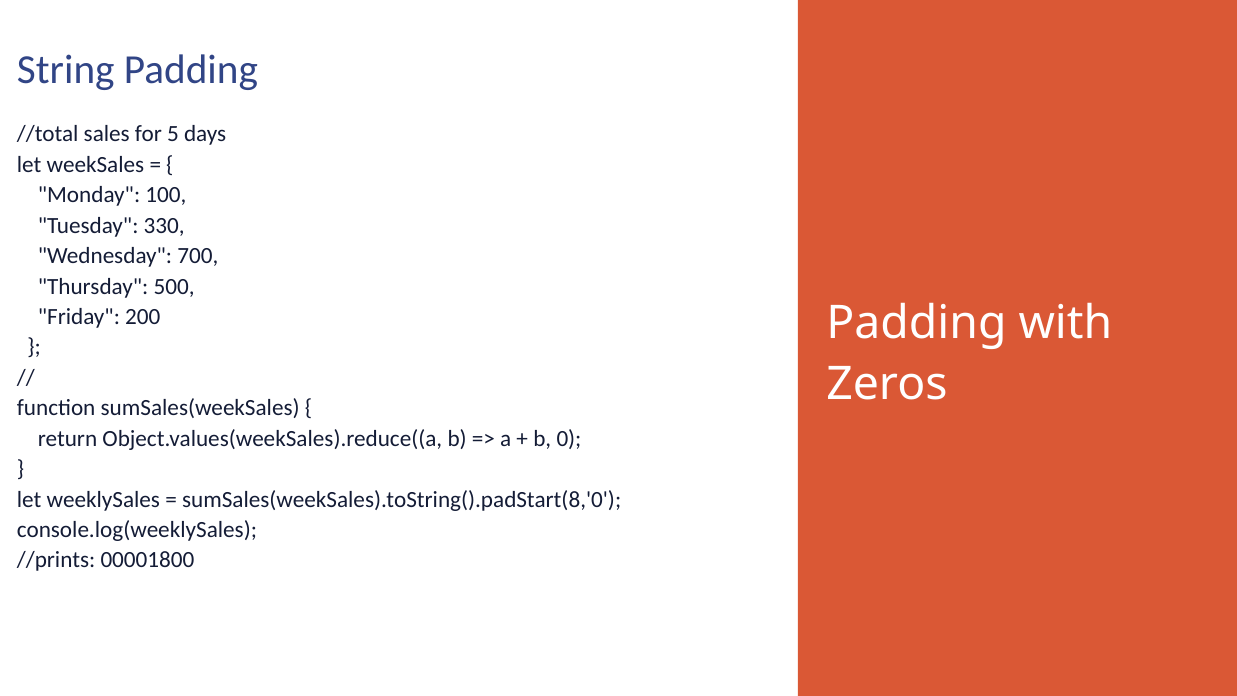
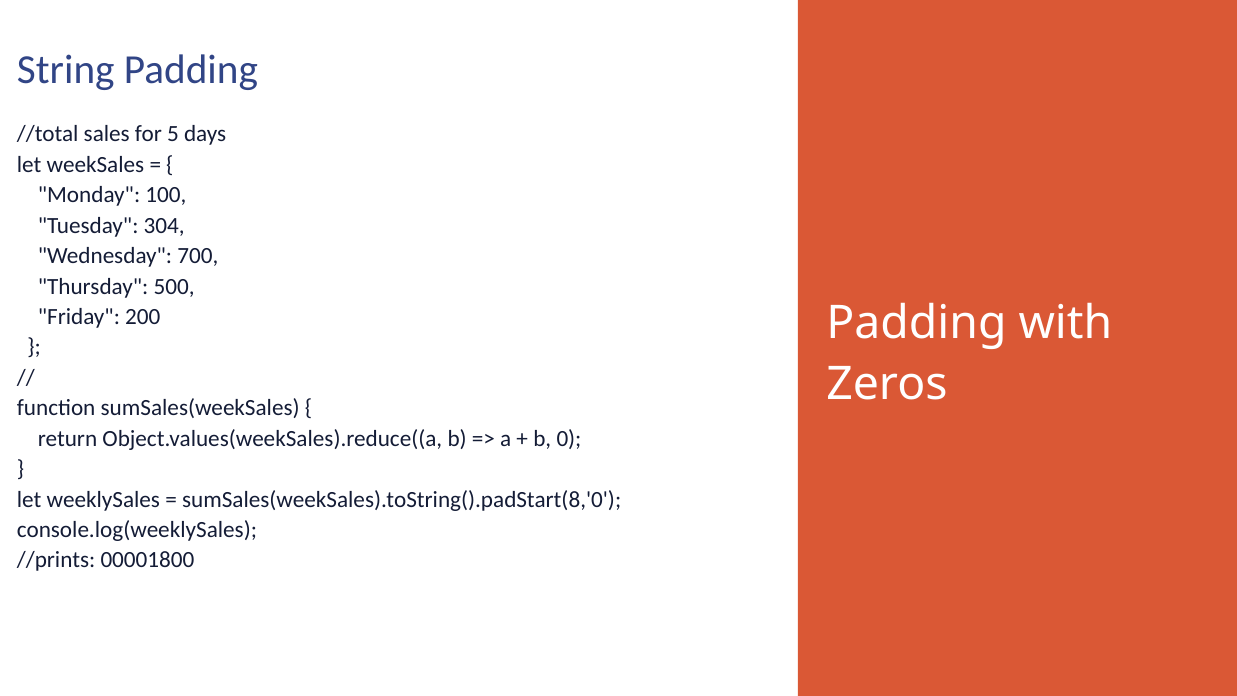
330: 330 -> 304
